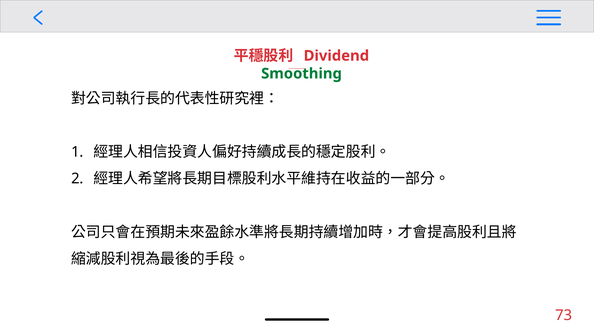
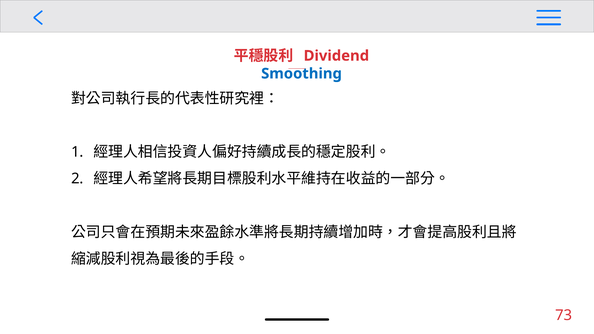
Smoothing colour: green -> blue
